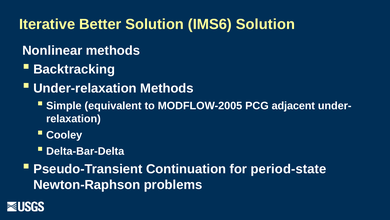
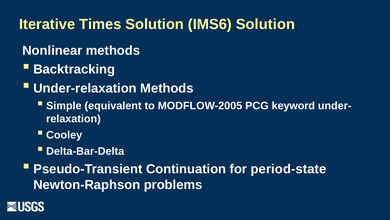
Better: Better -> Times
adjacent: adjacent -> keyword
